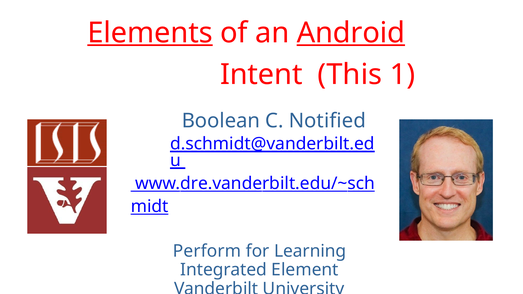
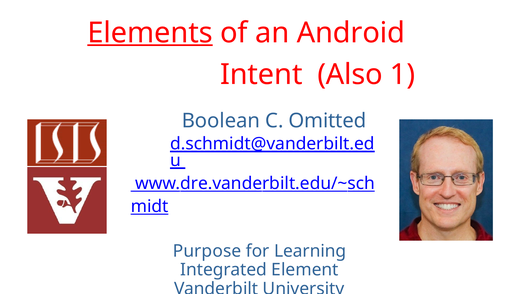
Android underline: present -> none
This: This -> Also
Notified: Notified -> Omitted
Perform: Perform -> Purpose
